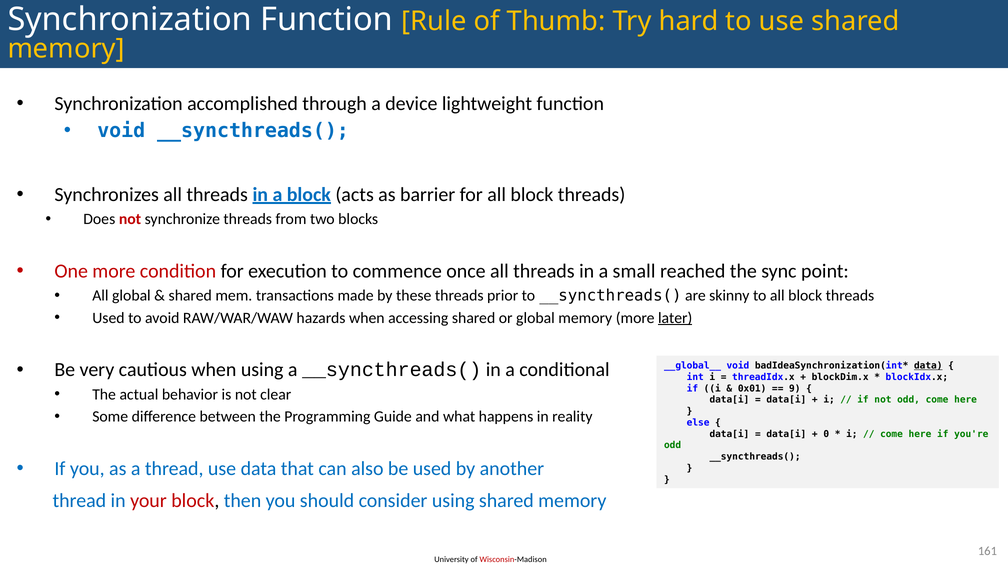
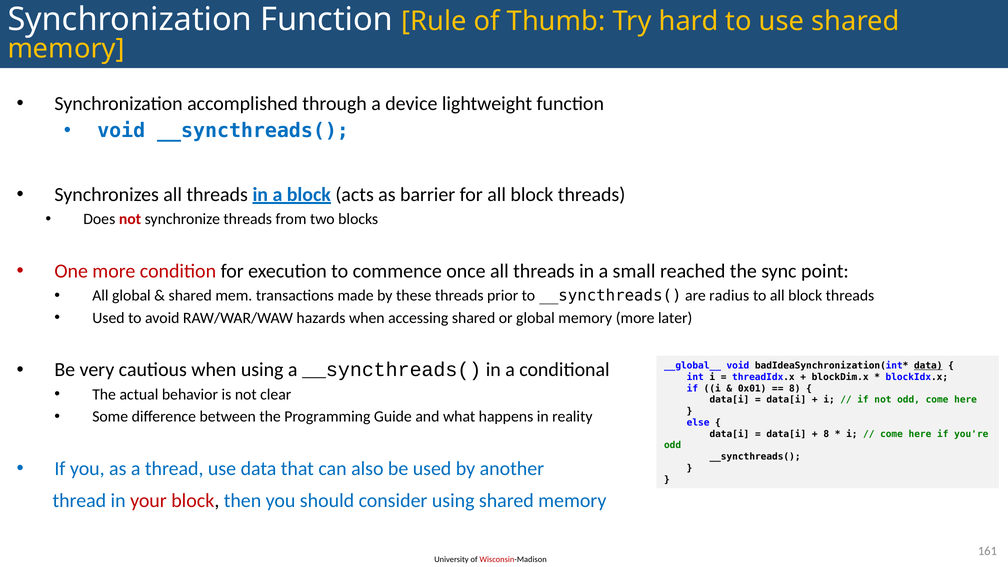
skinny: skinny -> radius
later underline: present -> none
9 at (795, 388): 9 -> 8
0 at (826, 434): 0 -> 8
